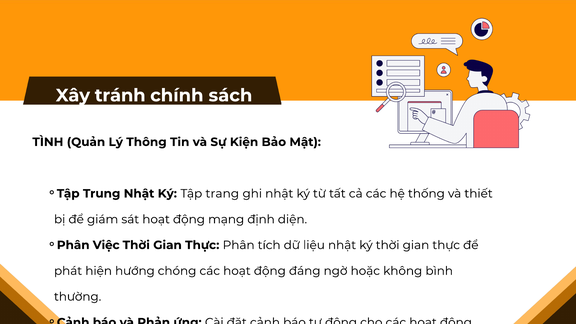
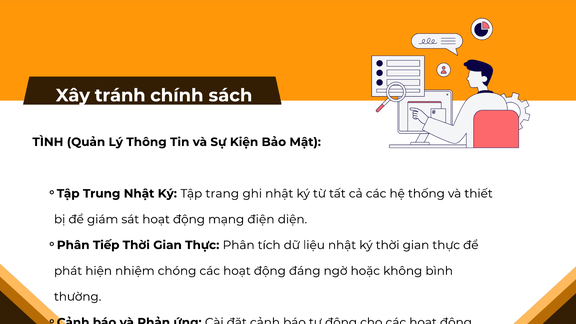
định: định -> điện
Việc: Việc -> Tiếp
hướng: hướng -> nhiệm
